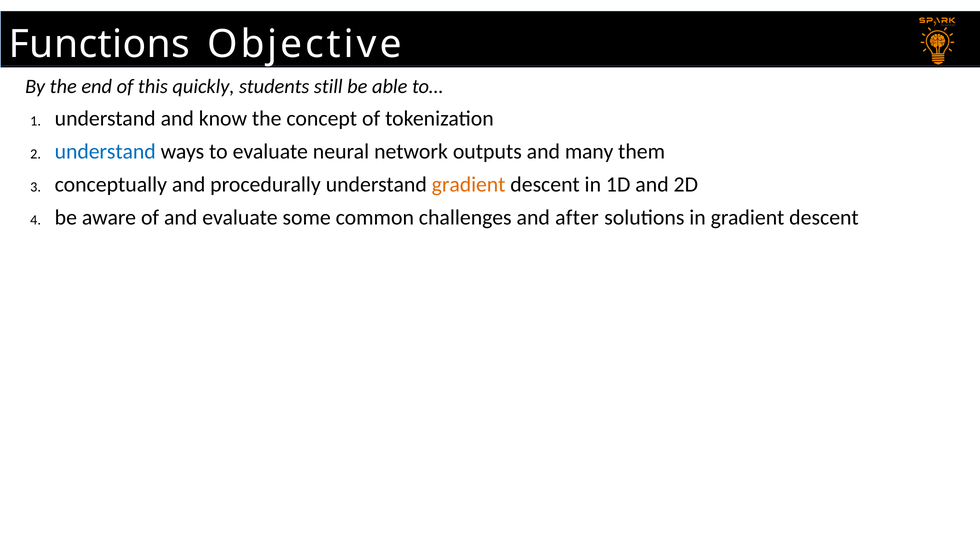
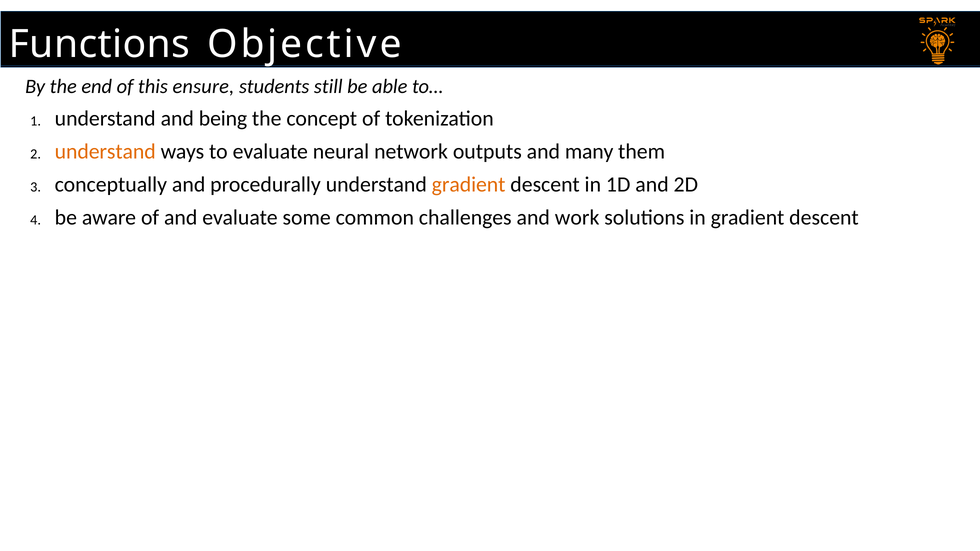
quickly: quickly -> ensure
know: know -> being
understand at (105, 152) colour: blue -> orange
after: after -> work
